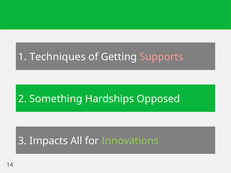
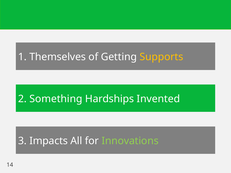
Techniques: Techniques -> Themselves
Supports colour: pink -> yellow
Opposed: Opposed -> Invented
